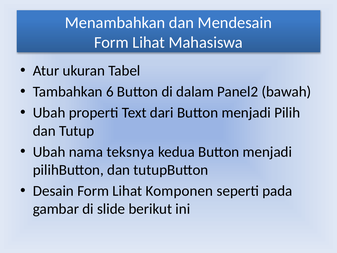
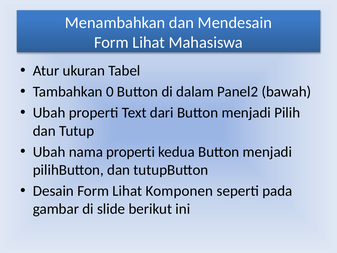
6: 6 -> 0
nama teksnya: teksnya -> properti
